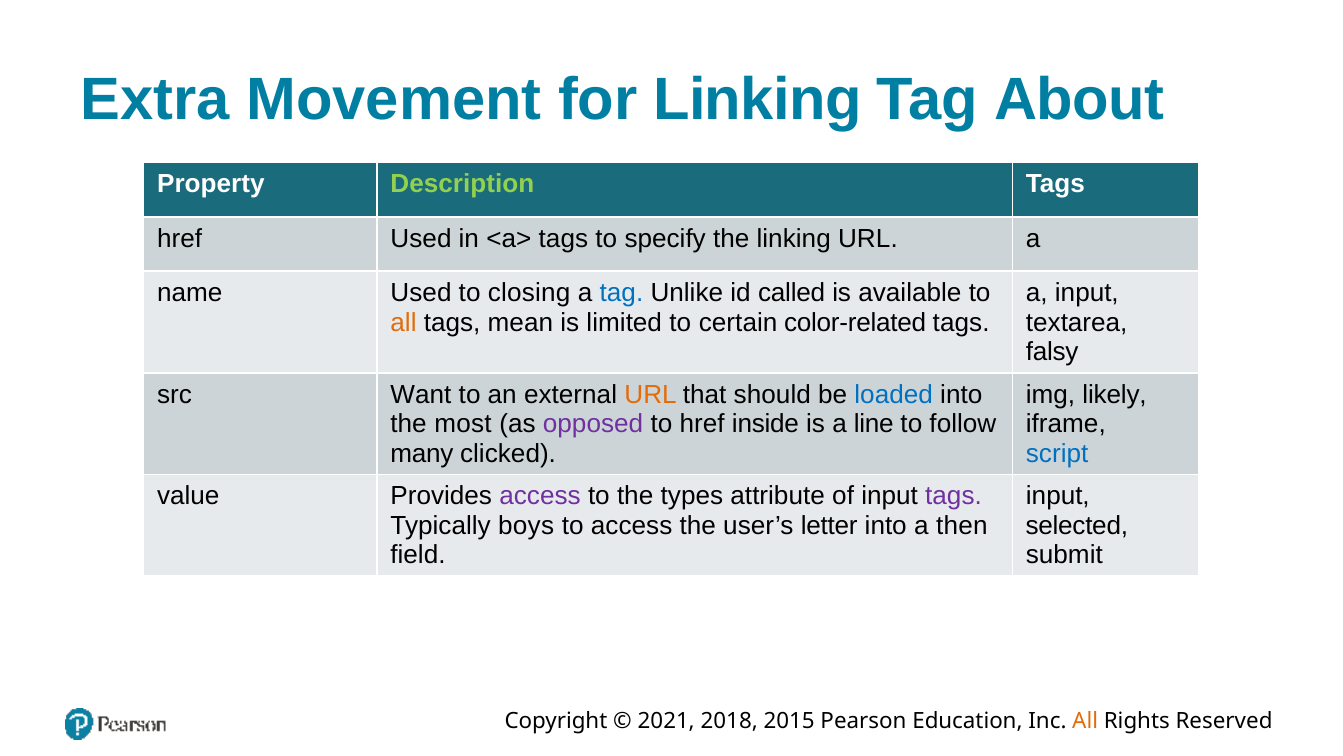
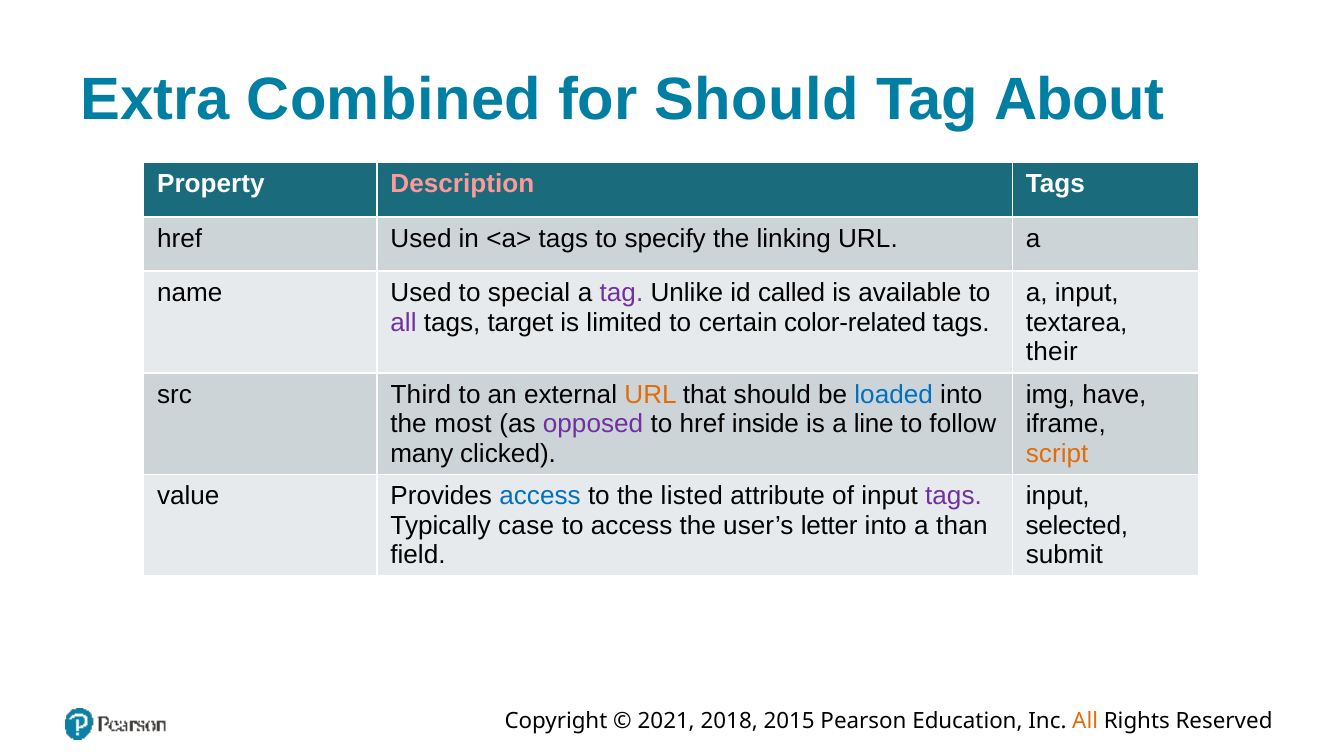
Movement: Movement -> Combined
for Linking: Linking -> Should
Description colour: light green -> pink
closing: closing -> special
tag at (621, 293) colour: blue -> purple
all at (404, 322) colour: orange -> purple
mean: mean -> target
falsy: falsy -> their
Want: Want -> Third
likely: likely -> have
script colour: blue -> orange
access at (540, 496) colour: purple -> blue
types: types -> listed
boys: boys -> case
then: then -> than
